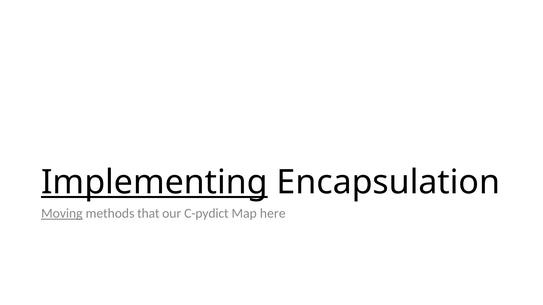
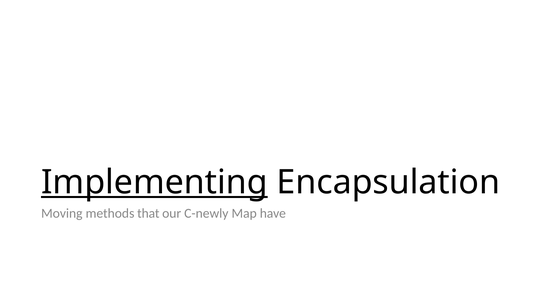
Moving underline: present -> none
C-pydict: C-pydict -> C-newly
here: here -> have
